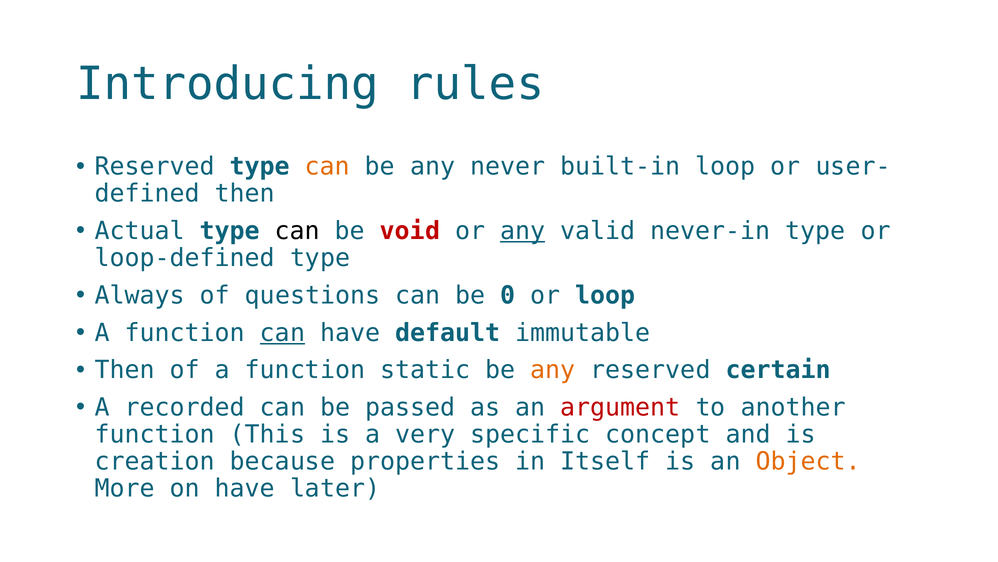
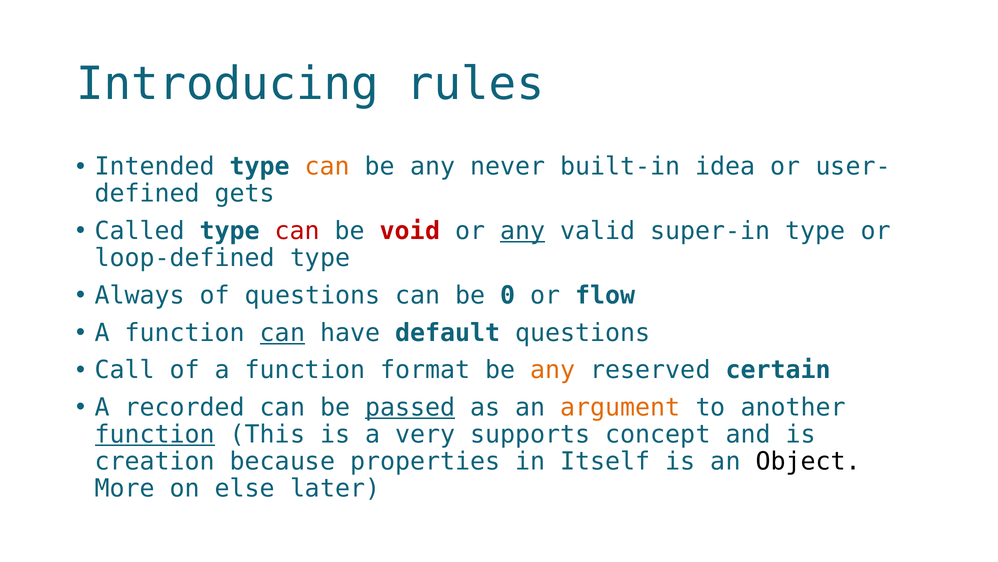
Reserved at (155, 167): Reserved -> Intended
built-in loop: loop -> idea
then at (245, 193): then -> gets
Actual: Actual -> Called
can at (297, 231) colour: black -> red
never-in: never-in -> super-in
or loop: loop -> flow
default immutable: immutable -> questions
Then at (125, 370): Then -> Call
static: static -> format
passed underline: none -> present
argument colour: red -> orange
function at (155, 434) underline: none -> present
specific: specific -> supports
Object colour: orange -> black
on have: have -> else
